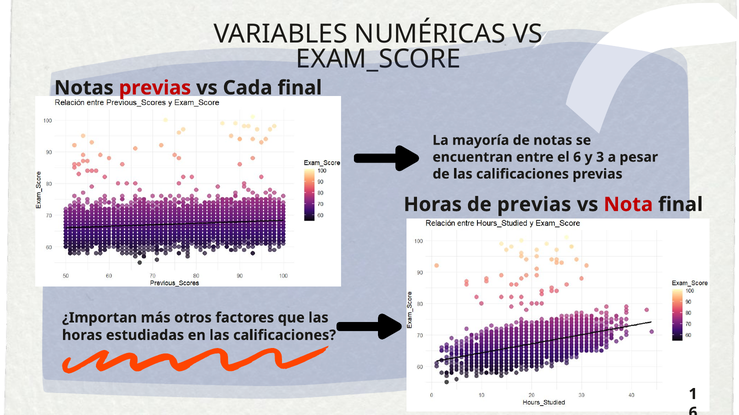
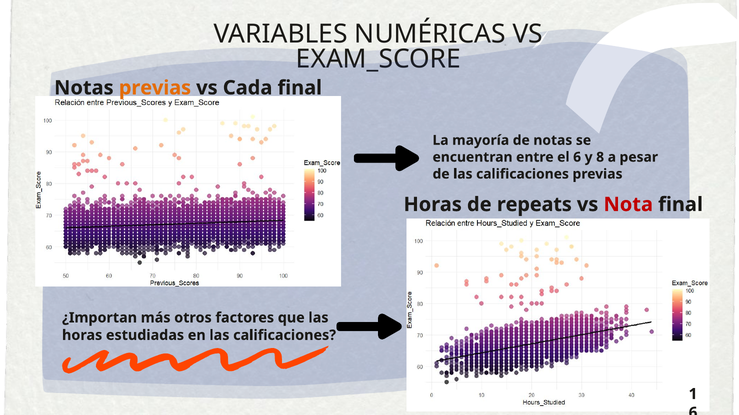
previas at (155, 88) colour: red -> orange
3: 3 -> 8
de previas: previas -> repeats
